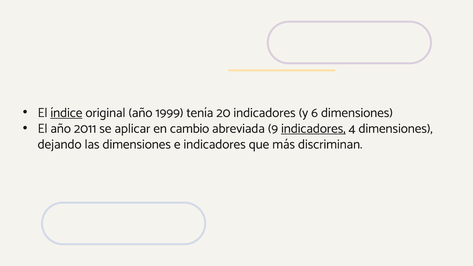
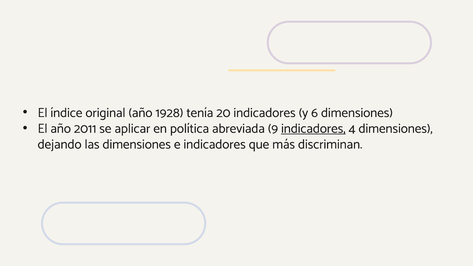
índice underline: present -> none
1999: 1999 -> 1928
cambio: cambio -> política
